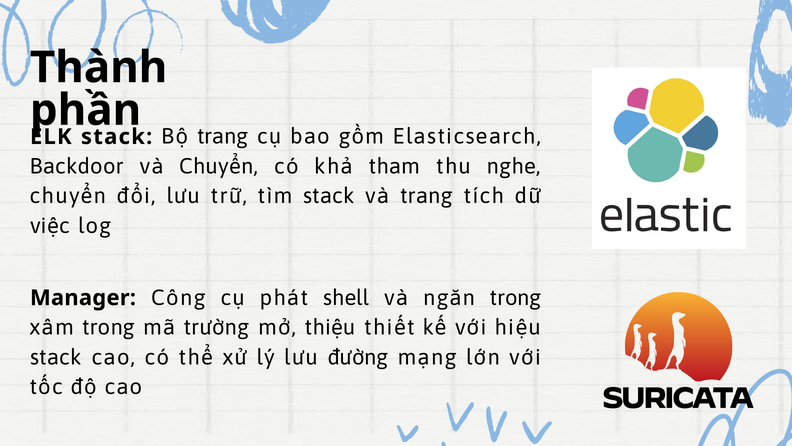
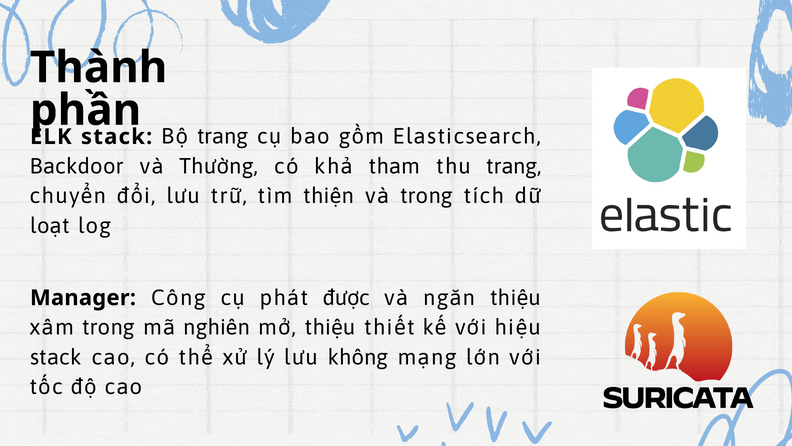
và Chuyển: Chuyển -> Thường
thu nghe: nghe -> trang
tìm stack: stack -> thiện
và trang: trang -> trong
việc: việc -> loạt
shell: shell -> được
ngăn trong: trong -> thiệu
trường: trường -> nghiên
đường: đường -> không
